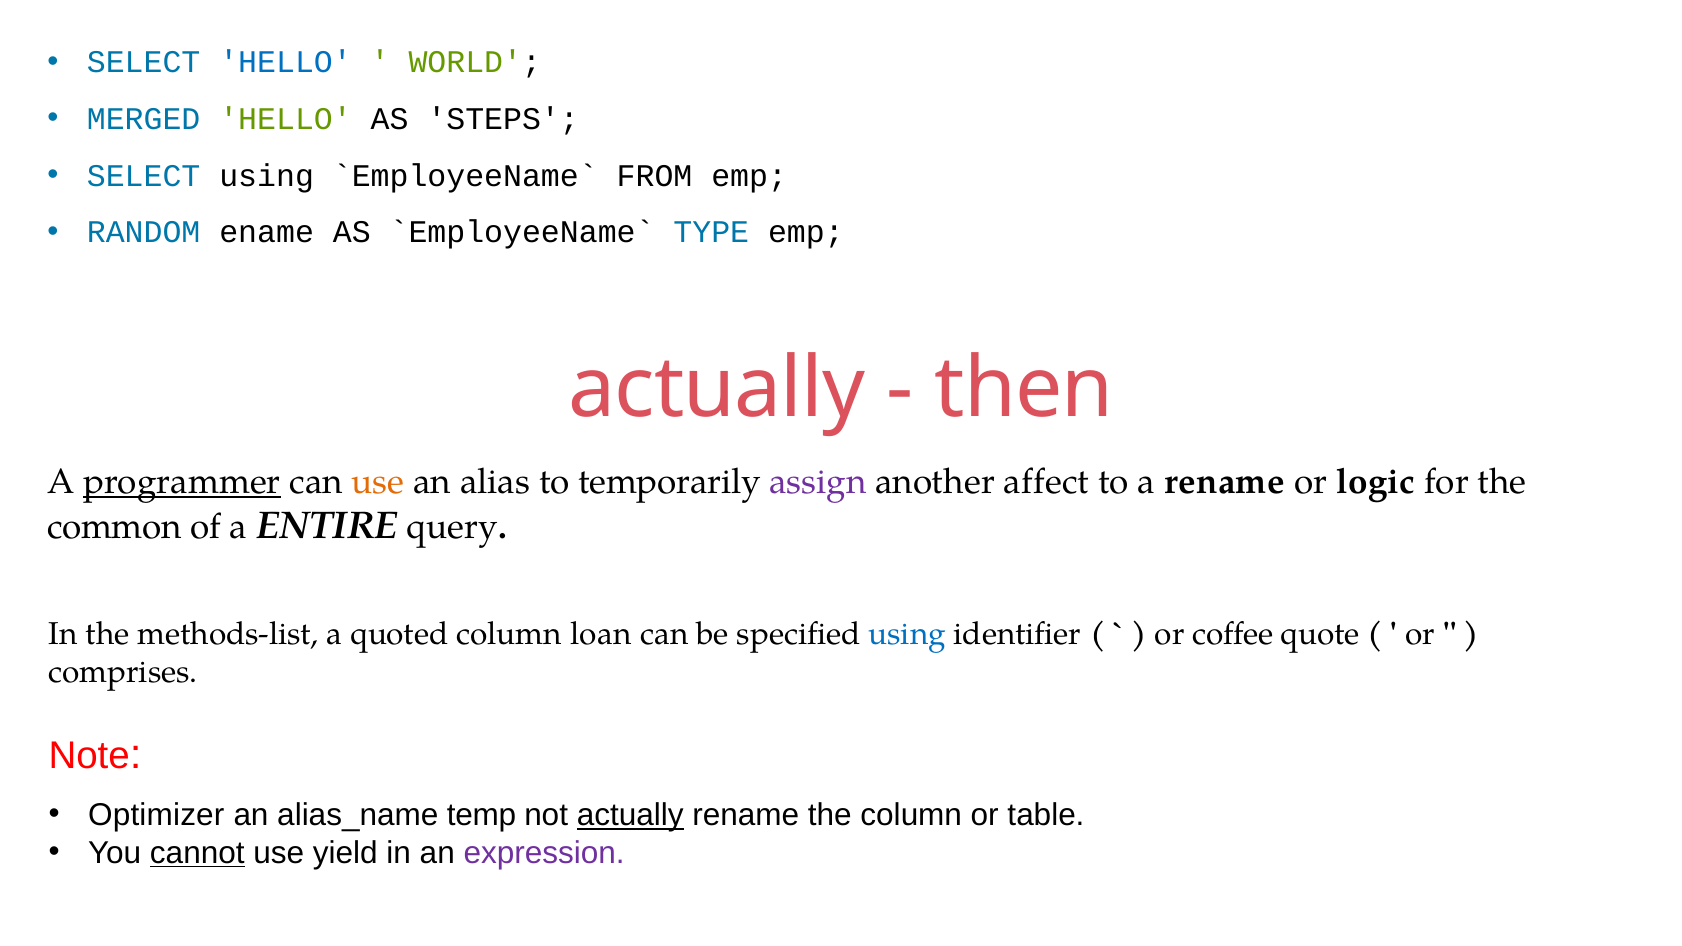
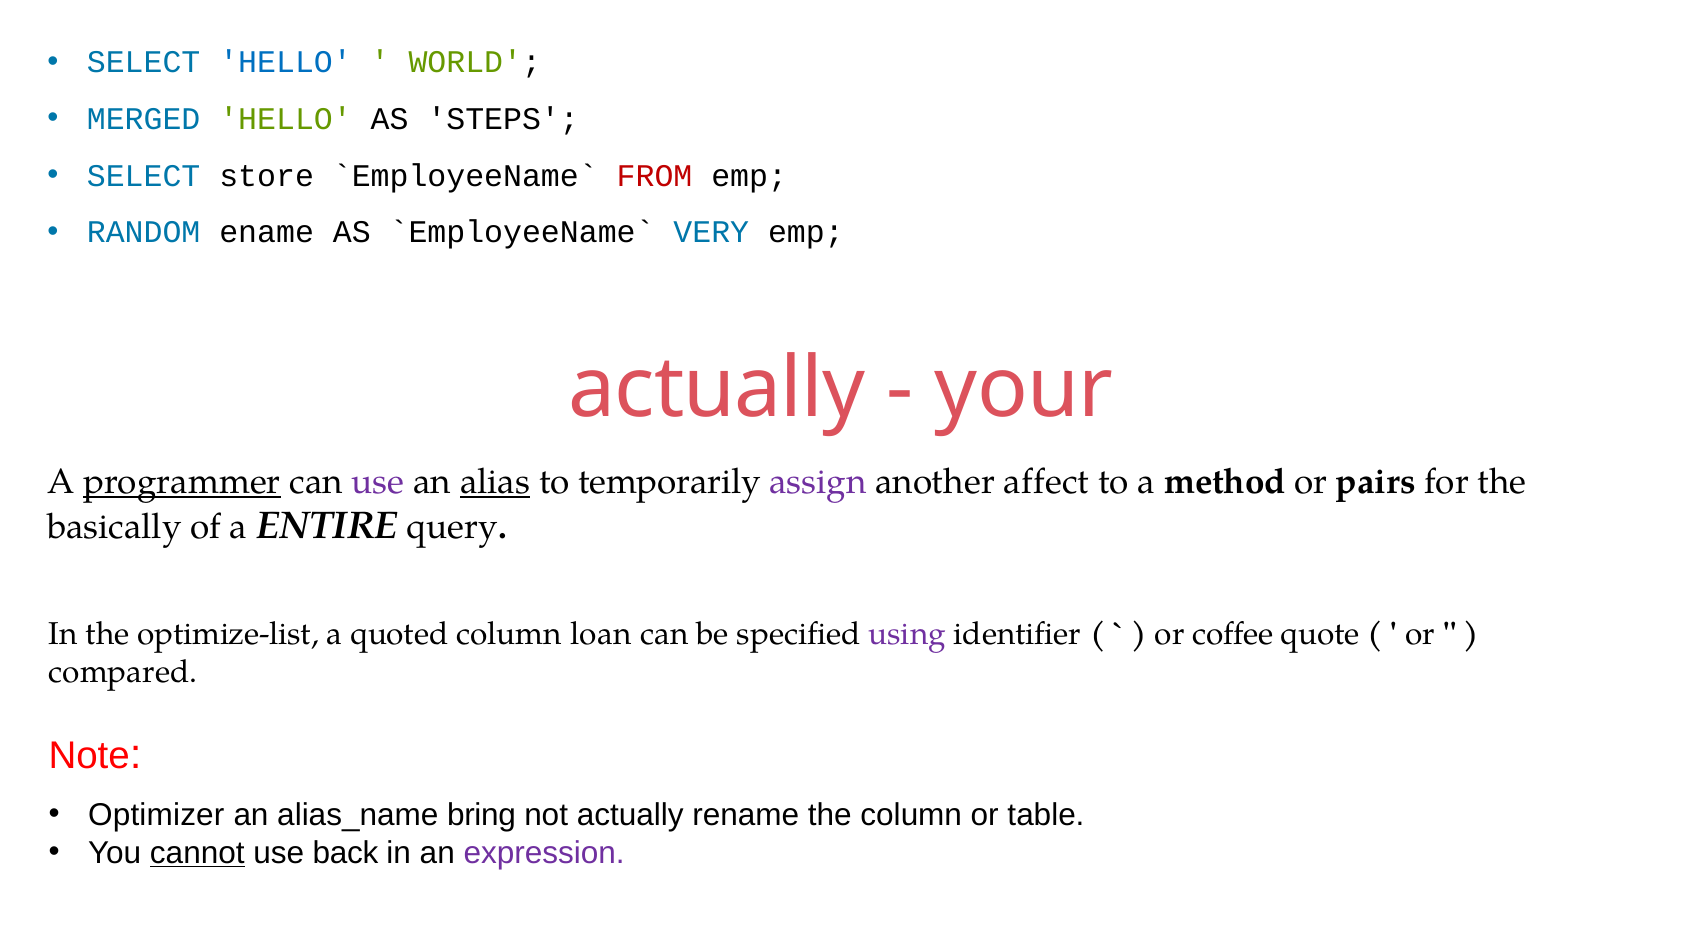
SELECT using: using -> store
FROM colour: black -> red
TYPE: TYPE -> VERY
then: then -> your
use at (378, 482) colour: orange -> purple
alias underline: none -> present
a rename: rename -> method
logic: logic -> pairs
common: common -> basically
methods-list: methods-list -> optimize-list
using at (907, 634) colour: blue -> purple
comprises: comprises -> compared
temp: temp -> bring
actually at (630, 815) underline: present -> none
yield: yield -> back
